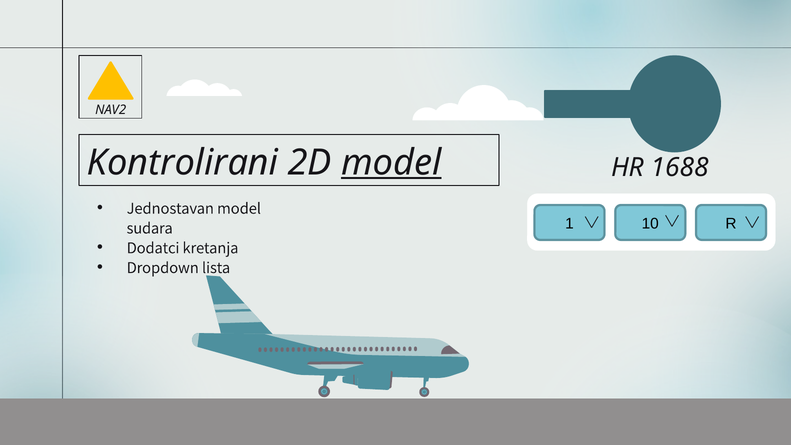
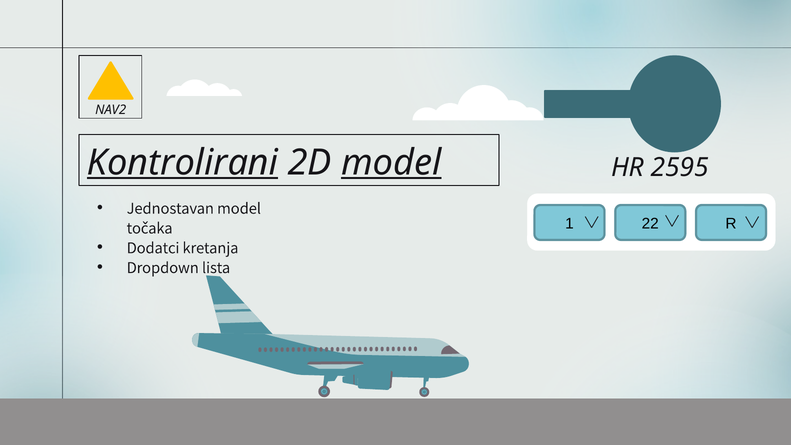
Kontrolirani underline: none -> present
1688: 1688 -> 2595
10: 10 -> 22
sudara: sudara -> točaka
